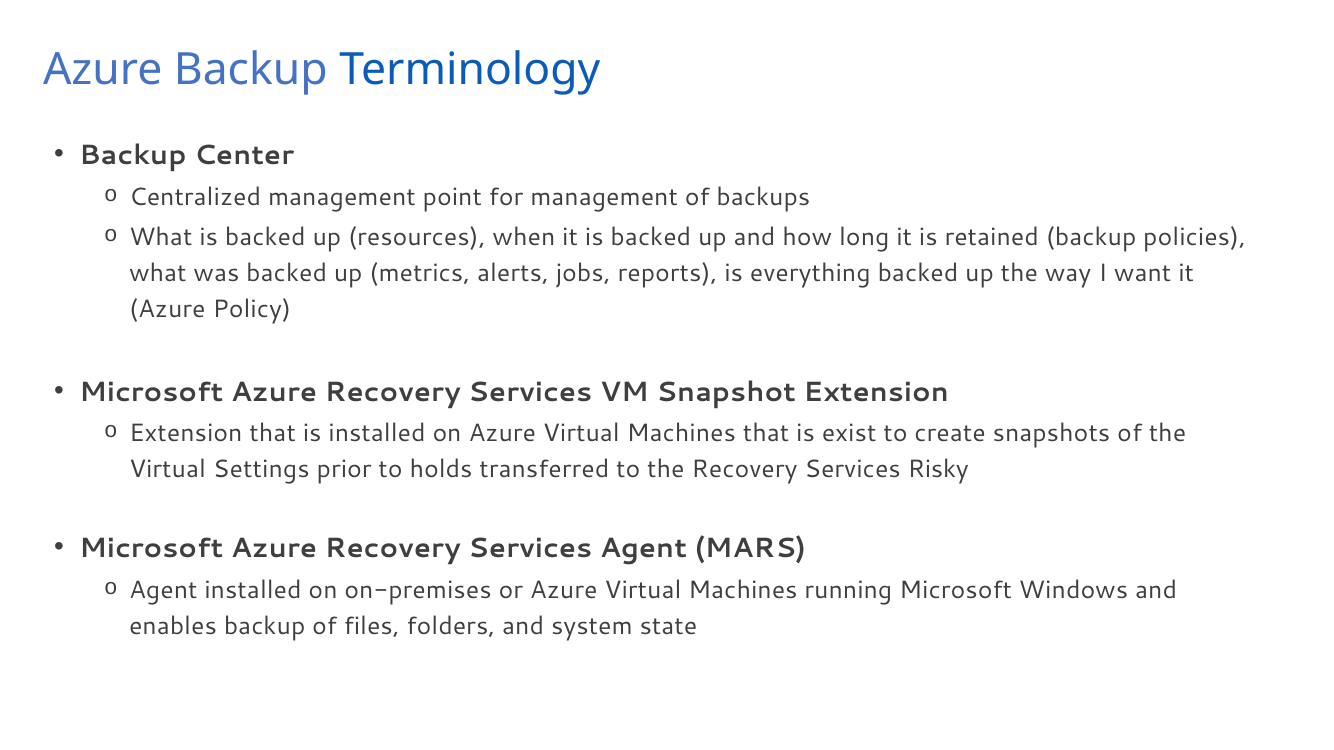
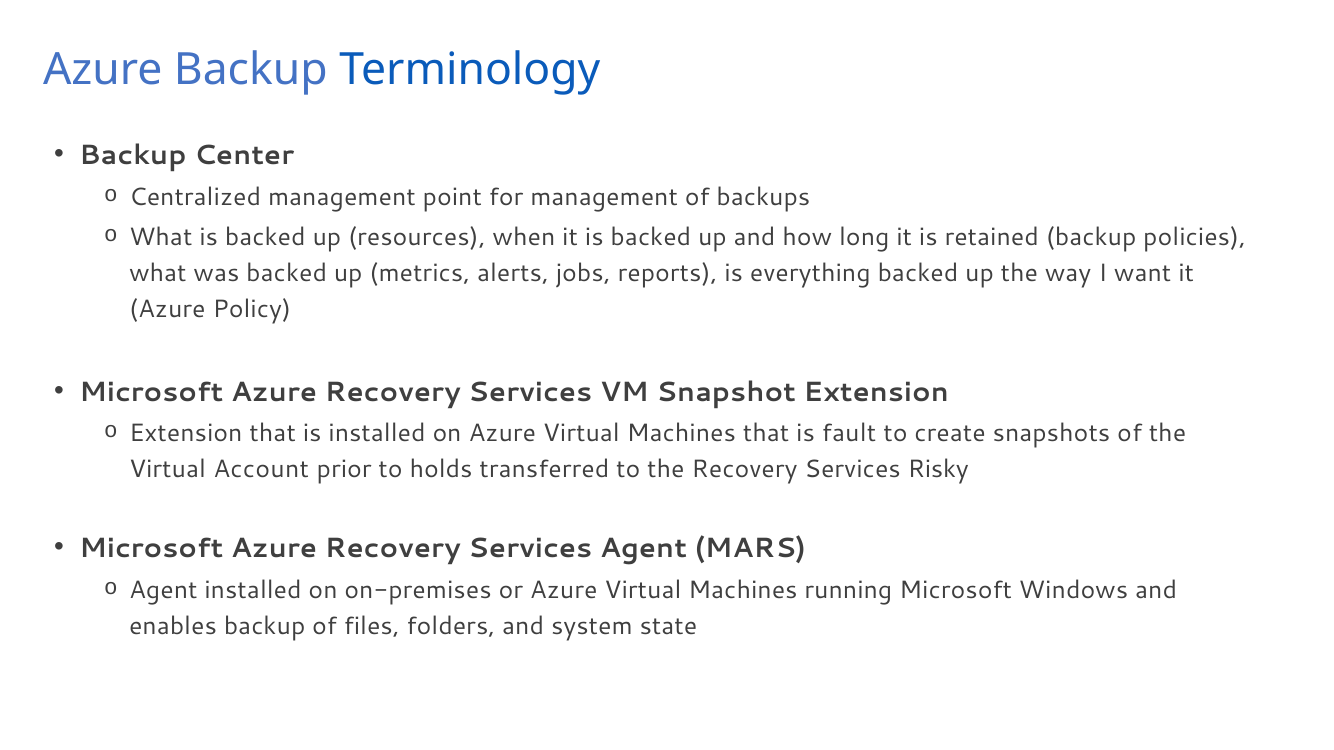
exist: exist -> fault
Settings: Settings -> Account
